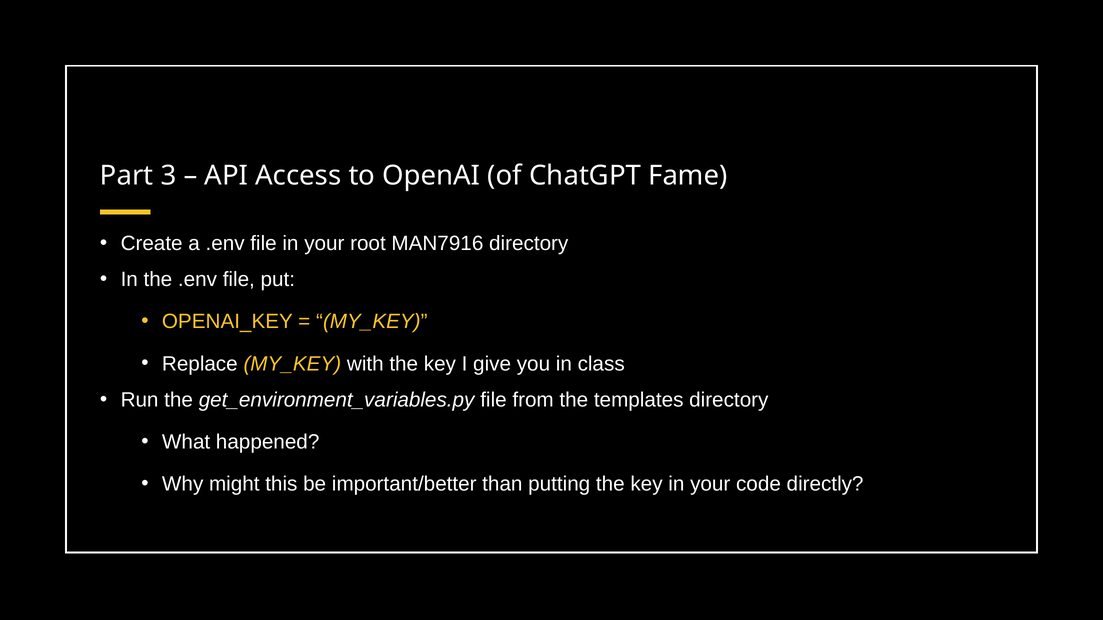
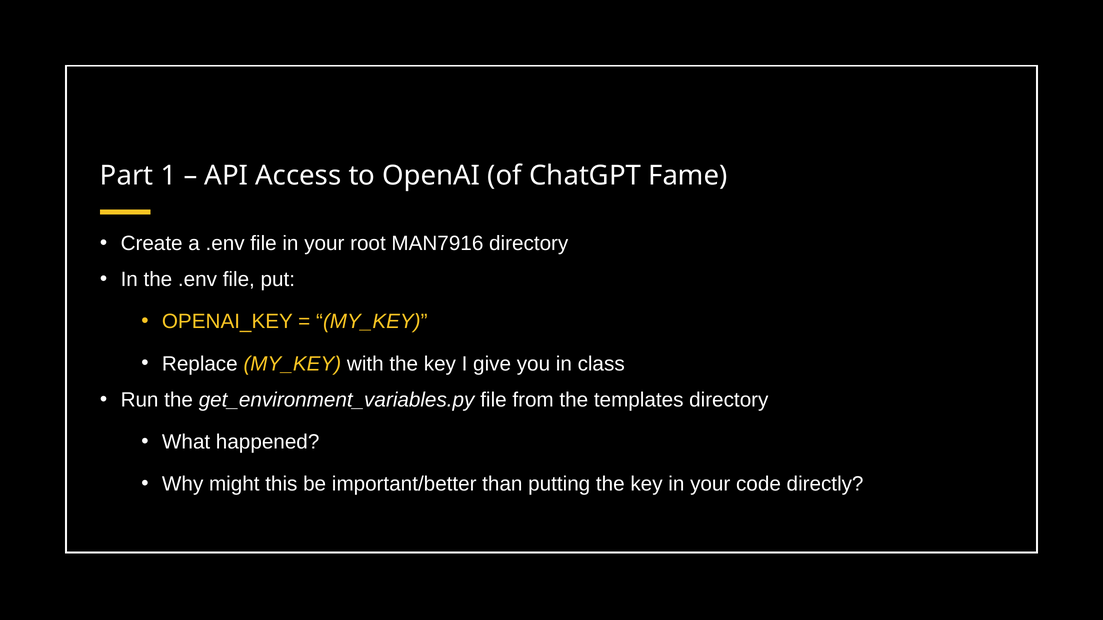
3: 3 -> 1
